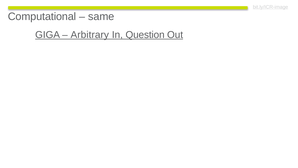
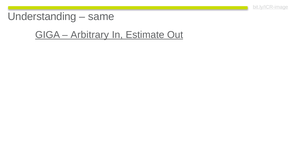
Computational: Computational -> Understanding
Question: Question -> Estimate
